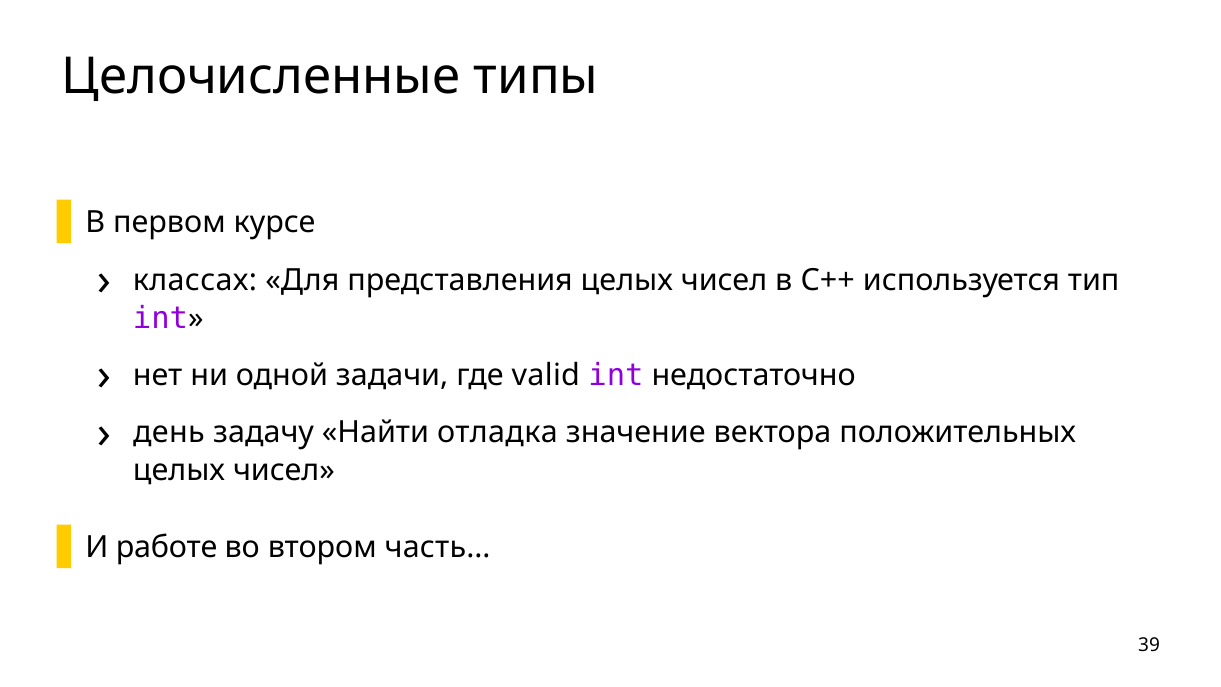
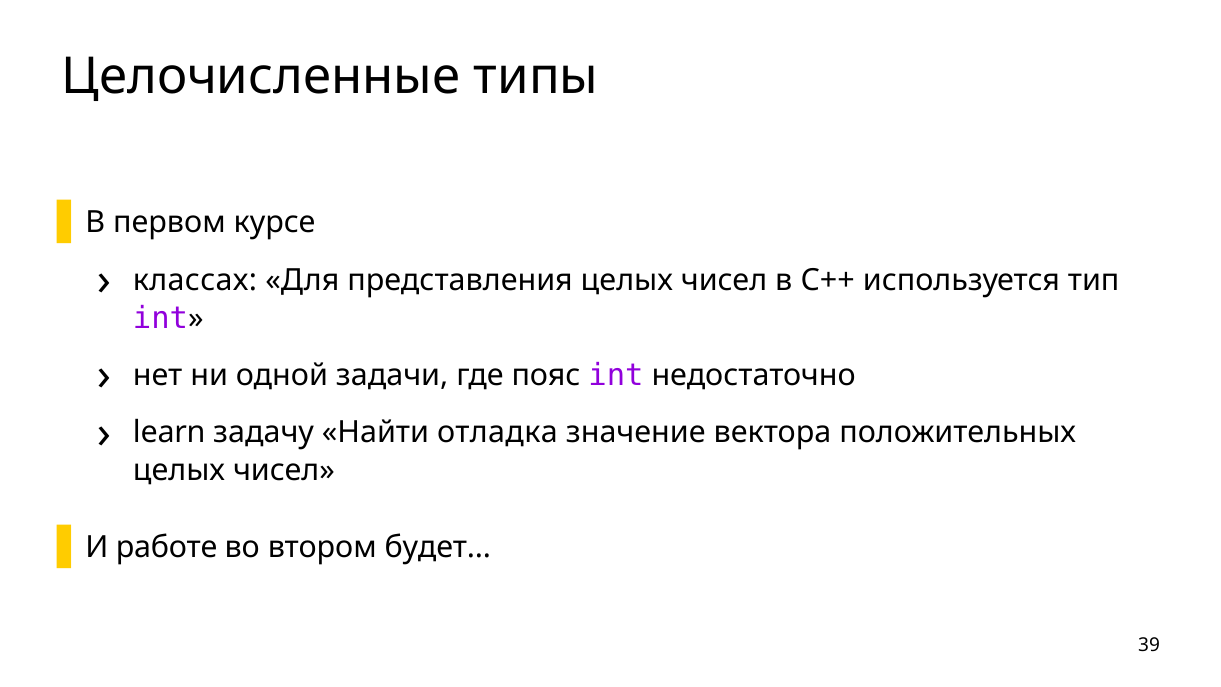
valid: valid -> пояс
день: день -> learn
часть…: часть… -> будет…
